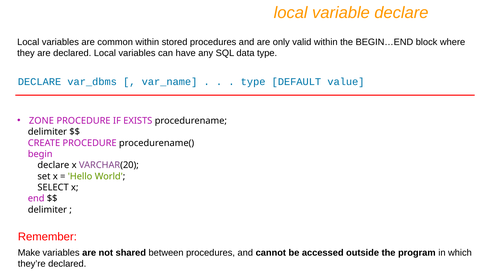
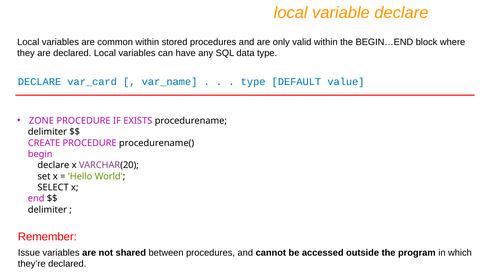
var_dbms: var_dbms -> var_card
Make: Make -> Issue
